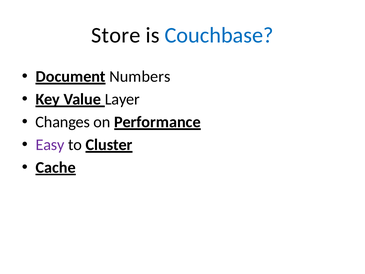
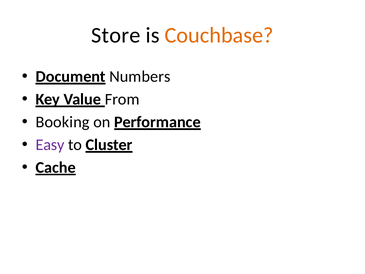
Couchbase colour: blue -> orange
Layer: Layer -> From
Changes: Changes -> Booking
